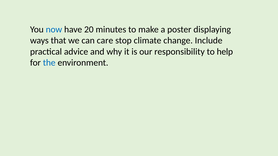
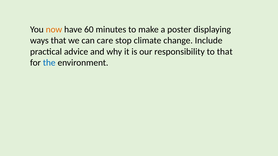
now colour: blue -> orange
20: 20 -> 60
to help: help -> that
